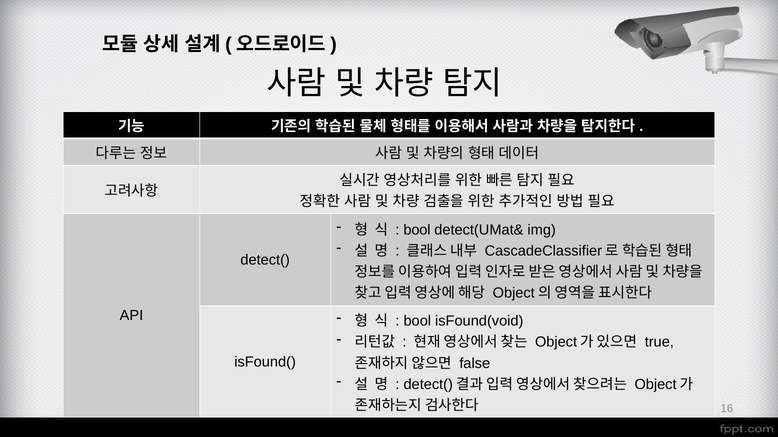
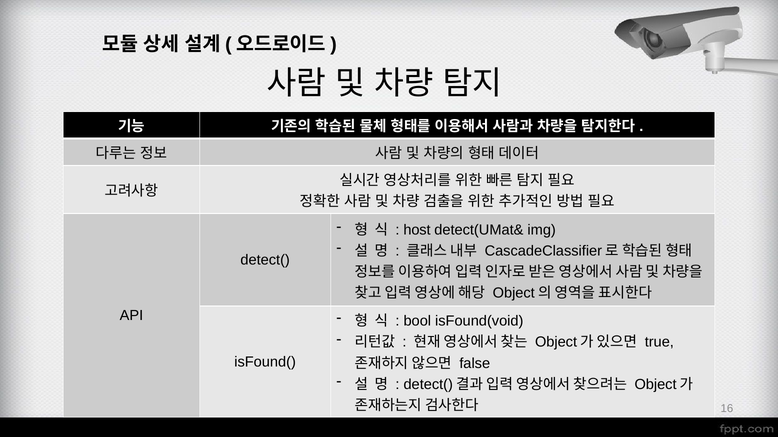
bool at (417, 230): bool -> host
